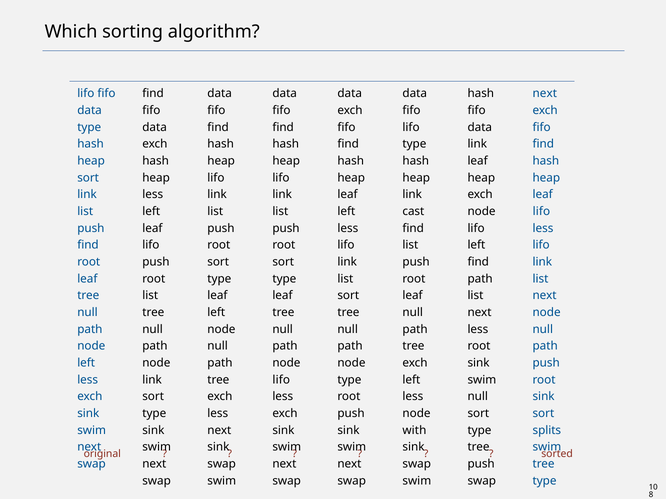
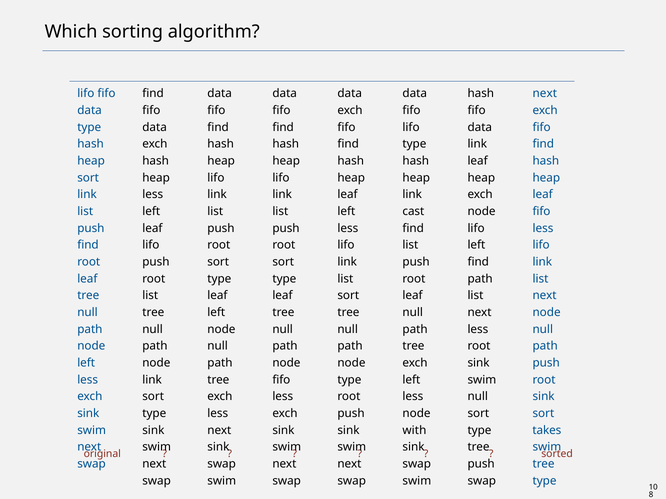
lifo at (541, 212): lifo -> fifo
lifo at (281, 380): lifo -> fifo
splits: splits -> takes
